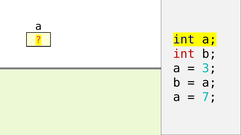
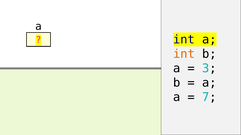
int at (184, 54) colour: red -> orange
